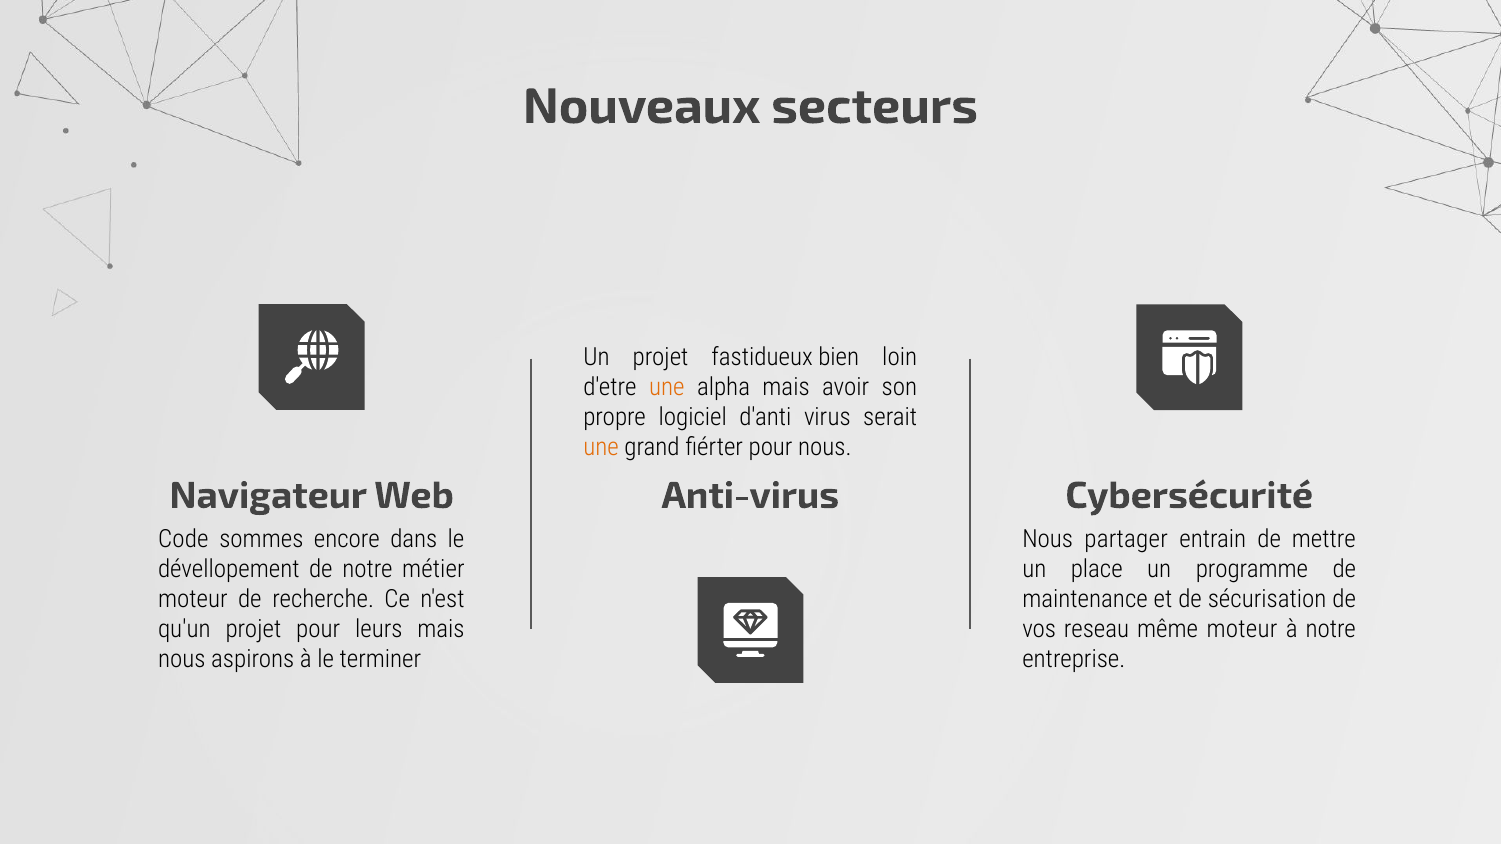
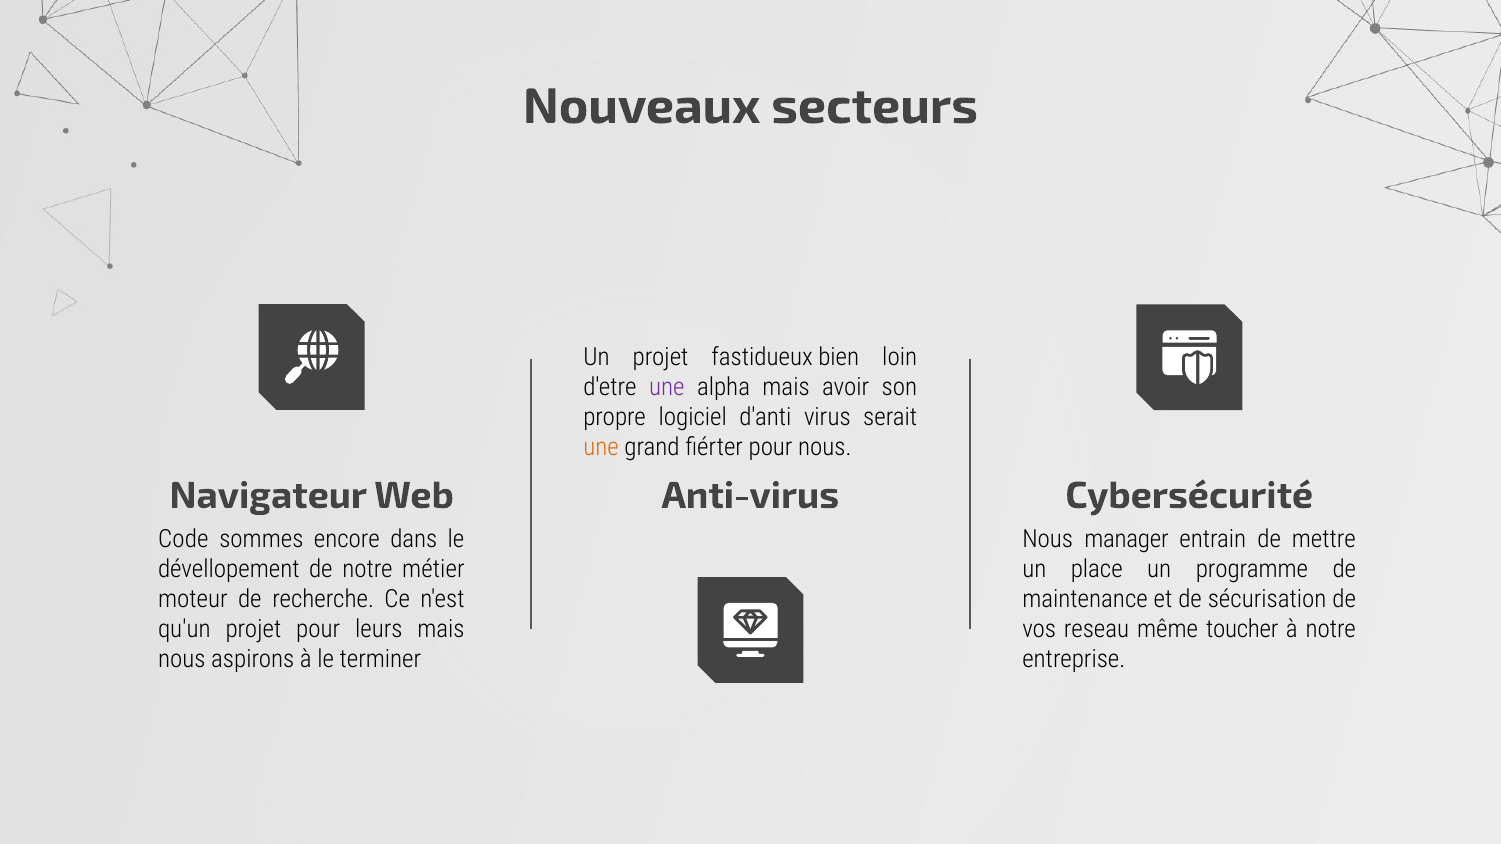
une at (667, 387) colour: orange -> purple
partager: partager -> manager
même moteur: moteur -> toucher
